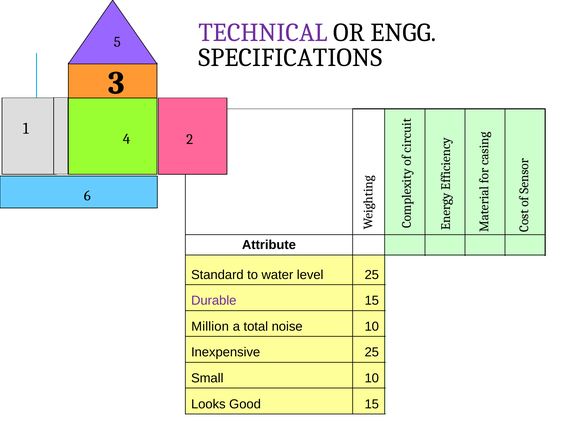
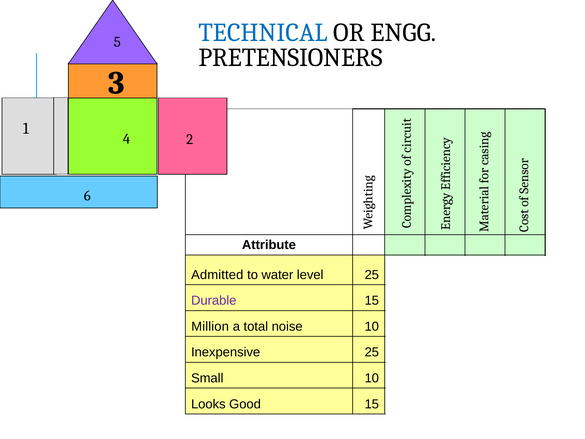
TECHNICAL colour: purple -> blue
SPECIFICATIONS: SPECIFICATIONS -> PRETENSIONERS
Standard: Standard -> Admitted
